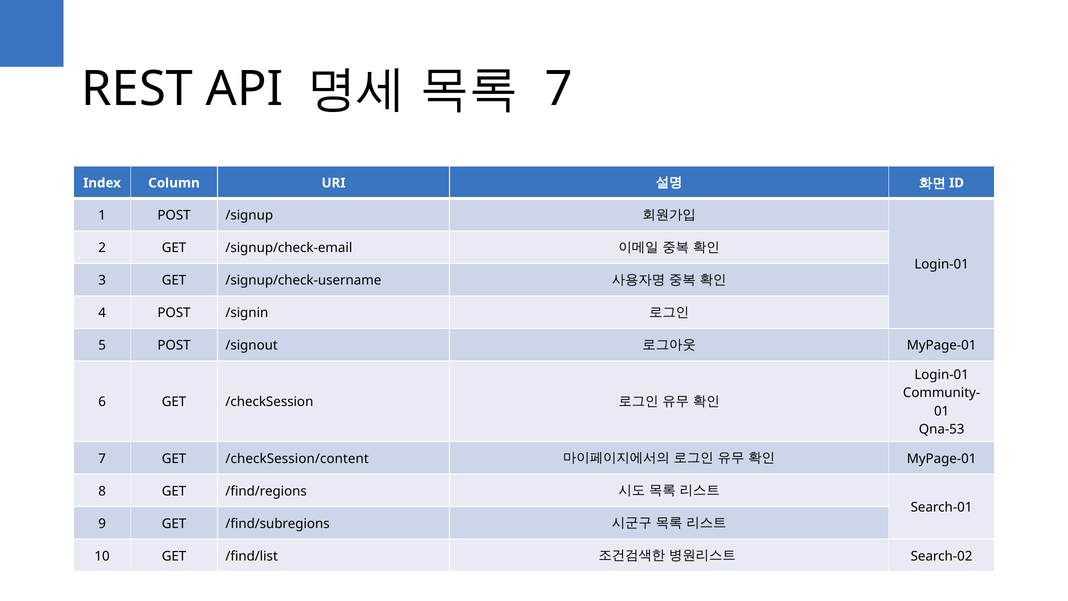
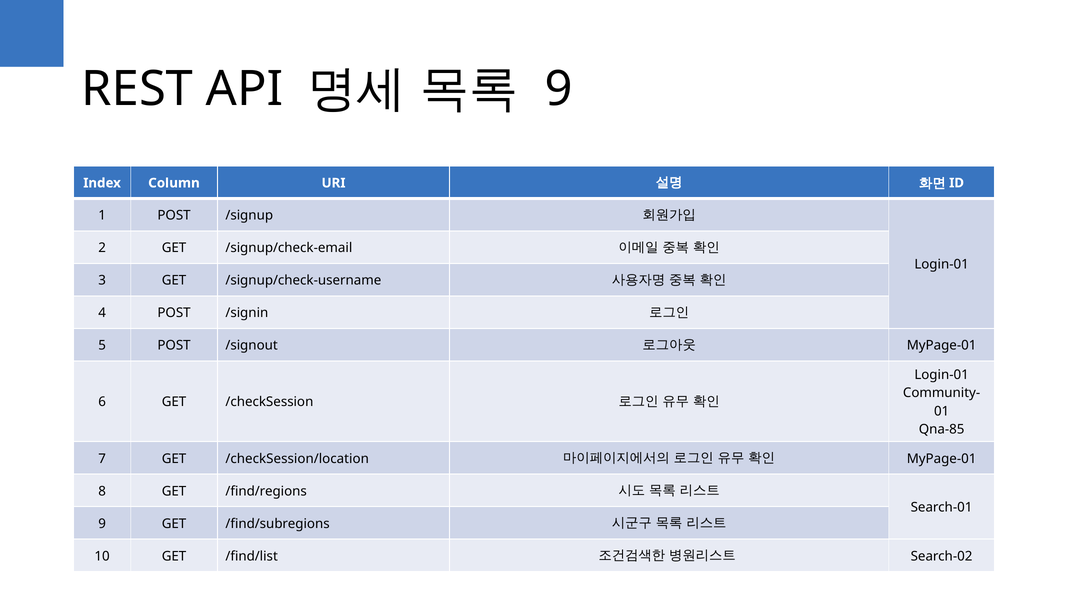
7 at (559, 89): 7 -> 9
Qna-53: Qna-53 -> Qna-85
/checkSession/content: /checkSession/content -> /checkSession/location
